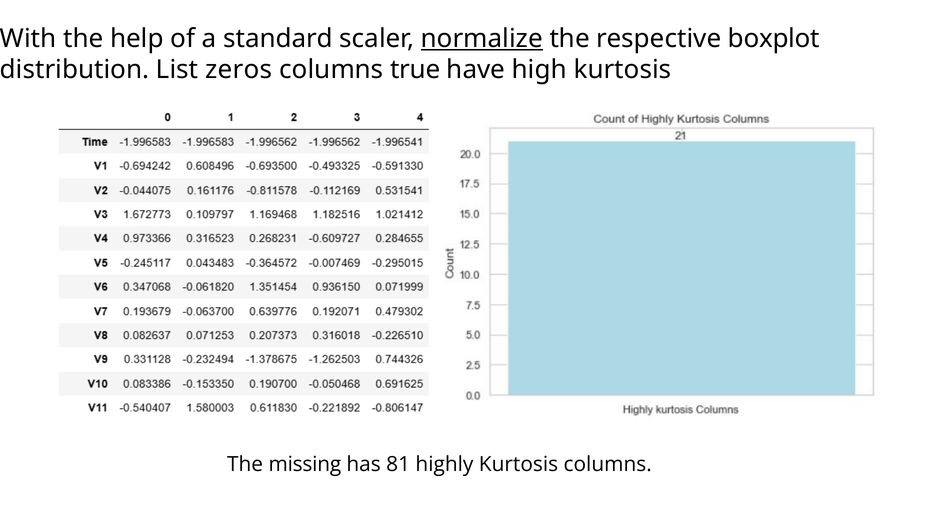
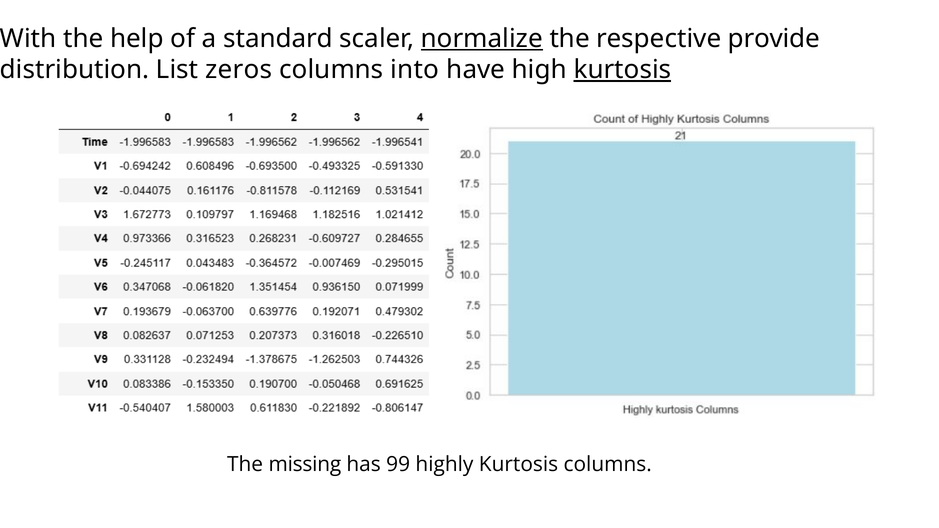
boxplot: boxplot -> provide
true: true -> into
kurtosis at (622, 70) underline: none -> present
81: 81 -> 99
